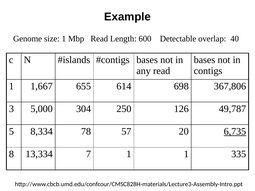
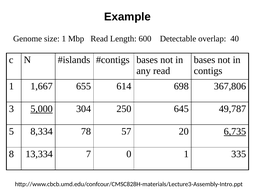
5,000 underline: none -> present
126: 126 -> 645
7 1: 1 -> 0
